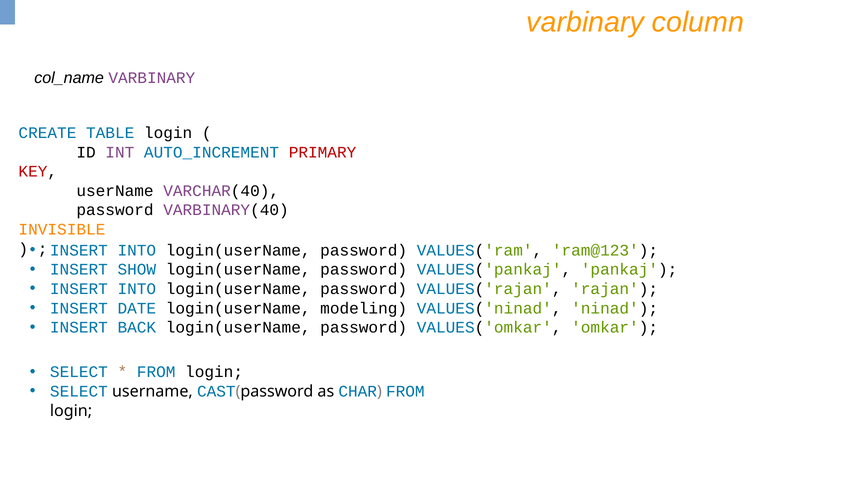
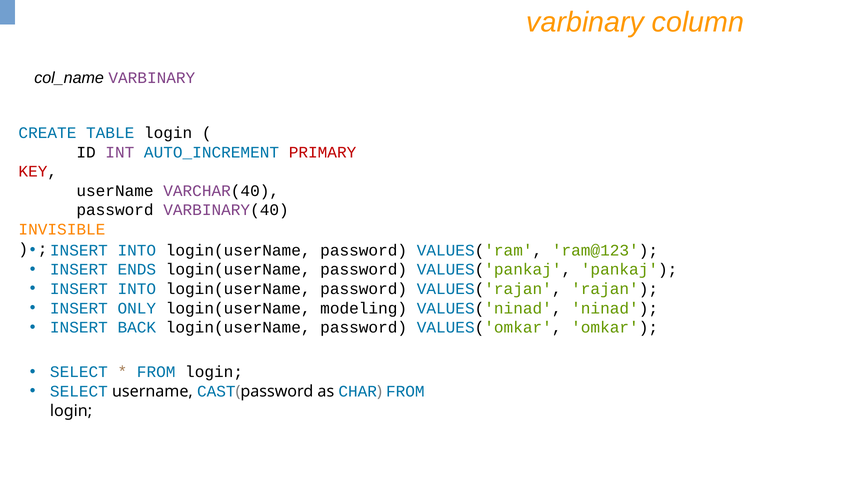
SHOW: SHOW -> ENDS
DATE: DATE -> ONLY
